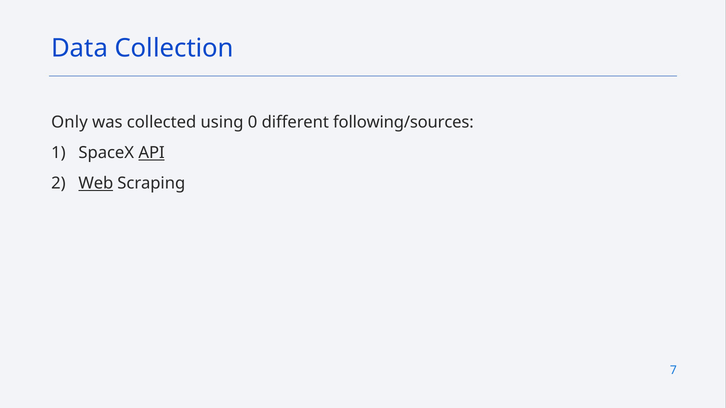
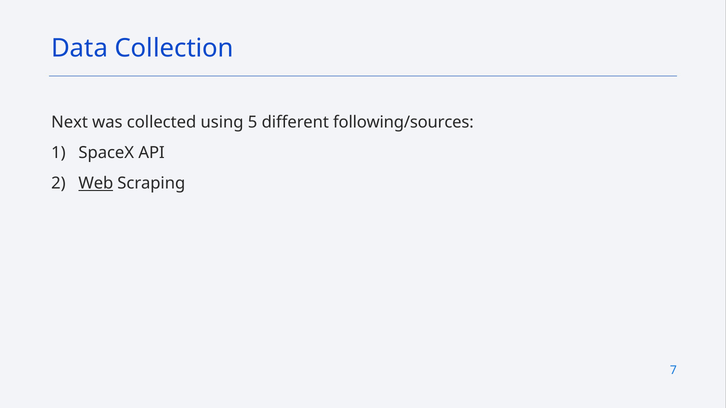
Only: Only -> Next
0: 0 -> 5
API underline: present -> none
